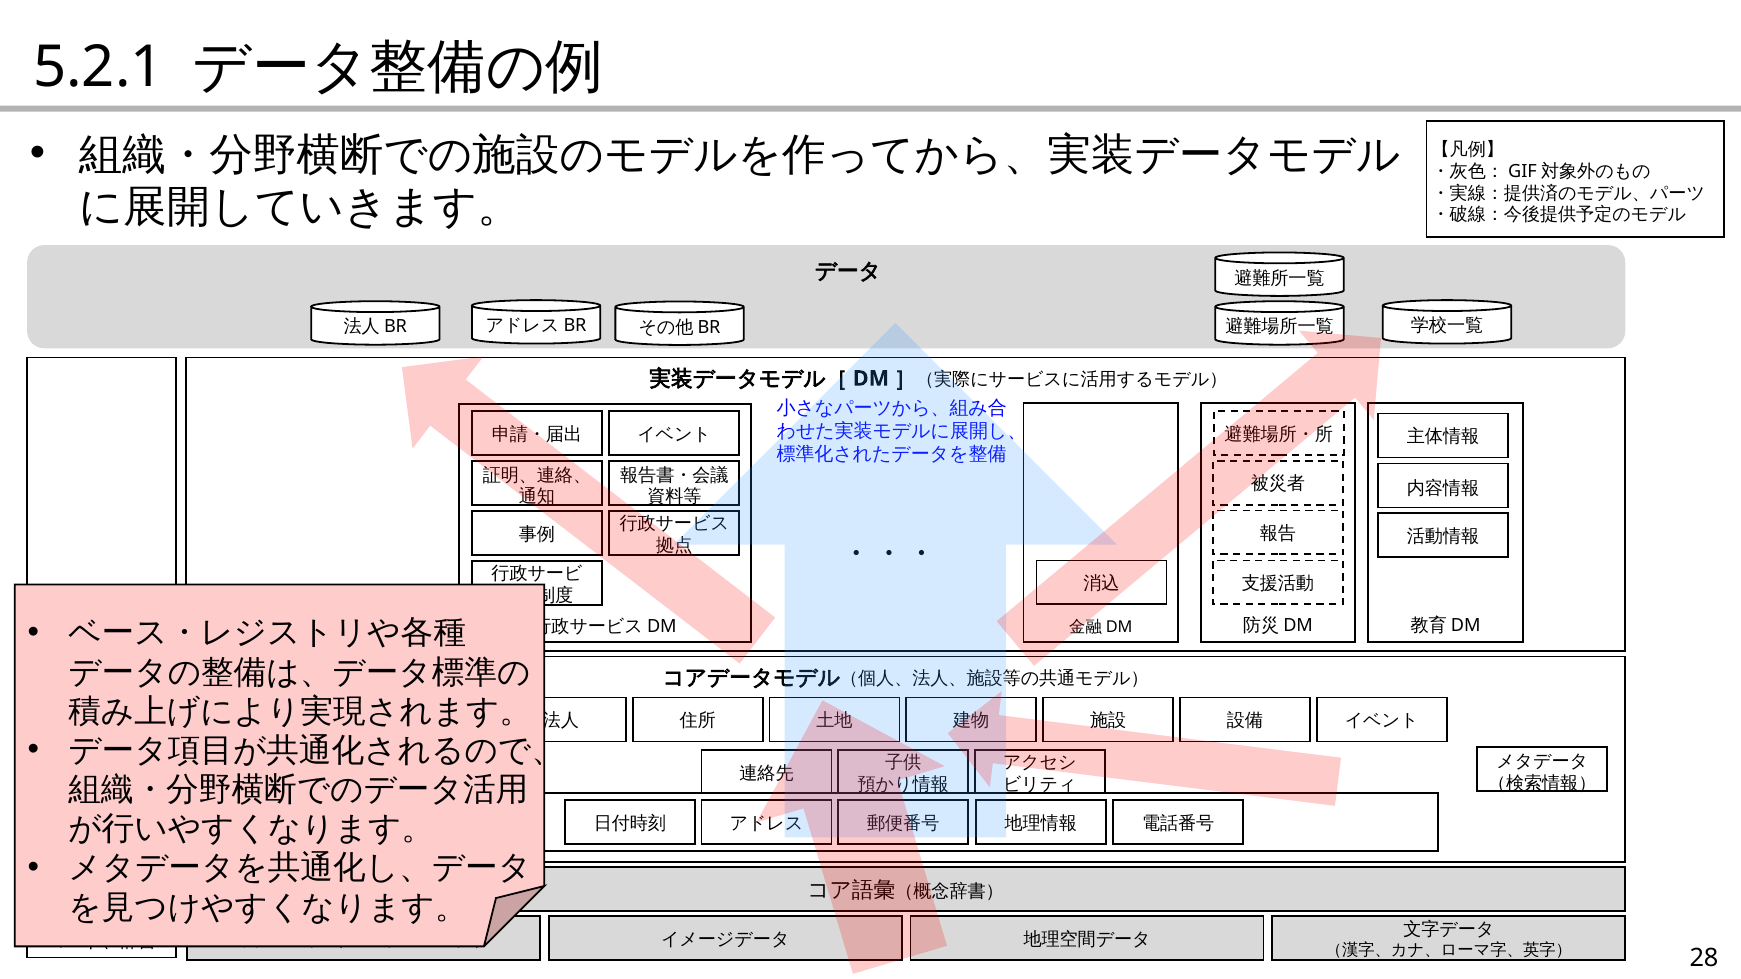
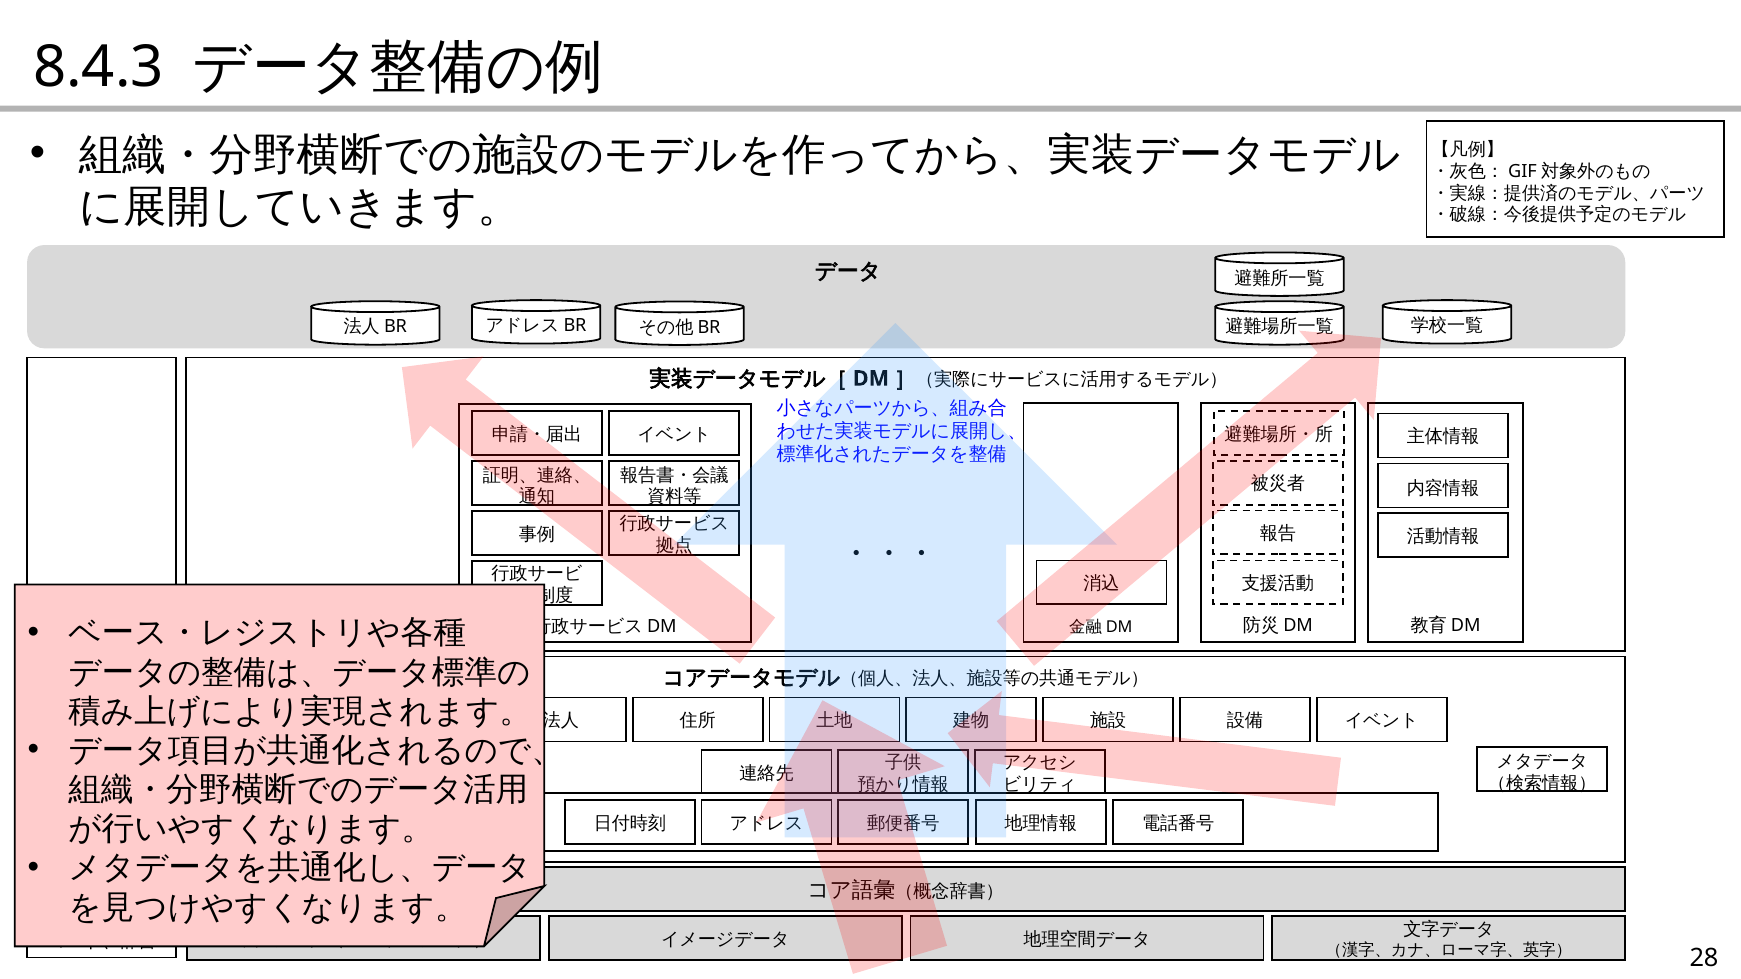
5.2.1: 5.2.1 -> 8.4.3
